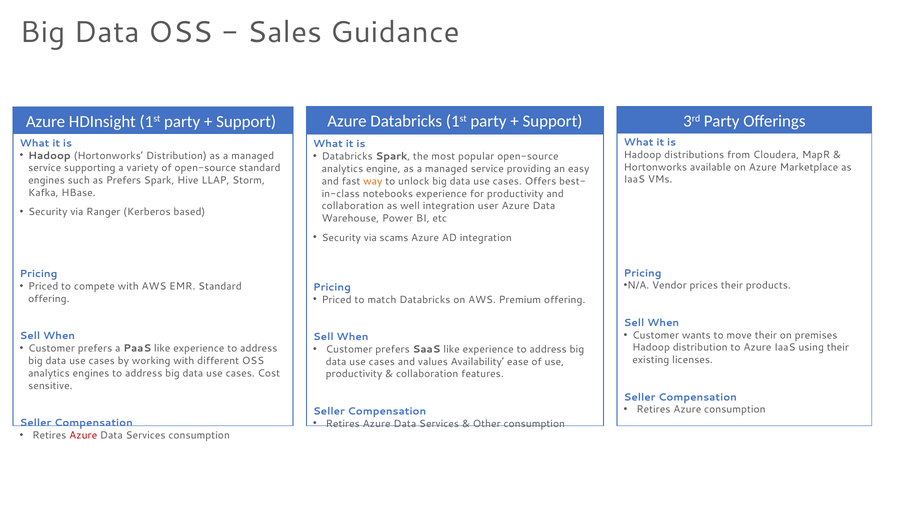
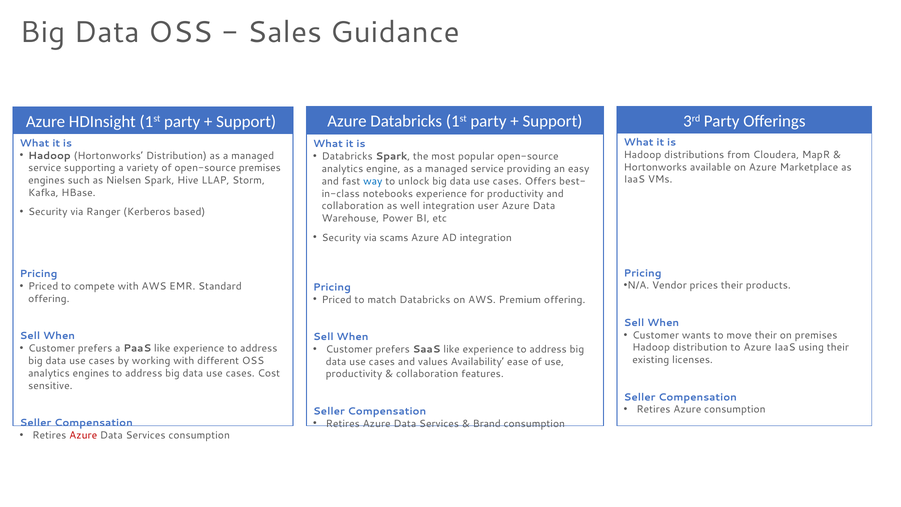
open-source standard: standard -> premises
as Prefers: Prefers -> Nielsen
way colour: orange -> blue
Other: Other -> Brand
